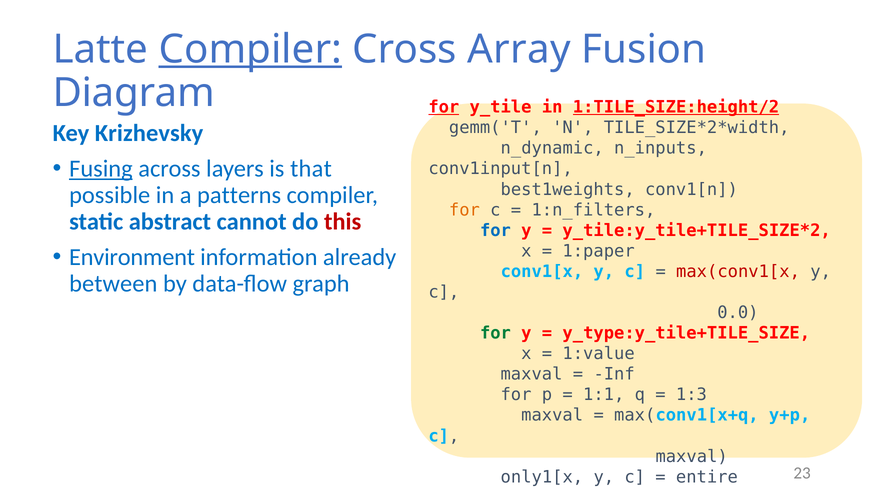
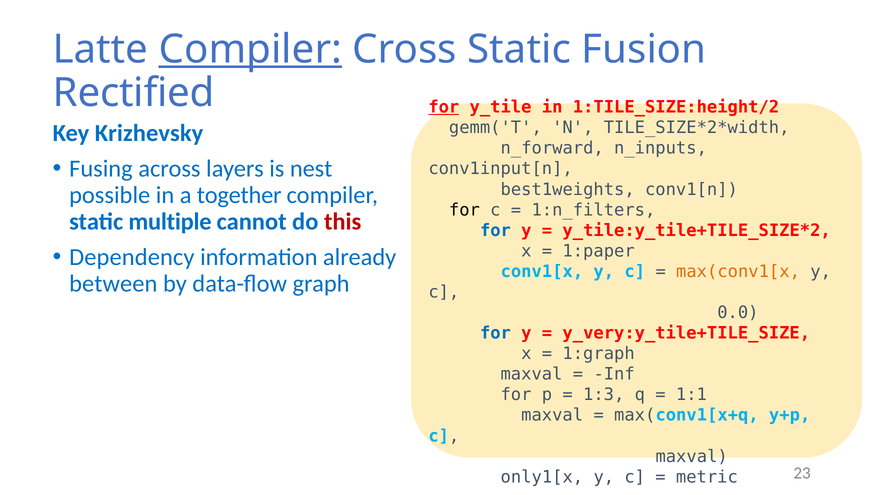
Cross Array: Array -> Static
Diagram: Diagram -> Rectified
1:TILE_SIZE:height/2 underline: present -> none
n_dynamic: n_dynamic -> n_forward
Fusing underline: present -> none
that: that -> nest
patterns: patterns -> together
for at (464, 210) colour: orange -> black
abstract: abstract -> multiple
Environment: Environment -> Dependency
max(conv1[x colour: red -> orange
for at (495, 333) colour: green -> blue
y_type:y_tile+TILE_SIZE: y_type:y_tile+TILE_SIZE -> y_very:y_tile+TILE_SIZE
1:value: 1:value -> 1:graph
1:1: 1:1 -> 1:3
1:3: 1:3 -> 1:1
entire: entire -> metric
